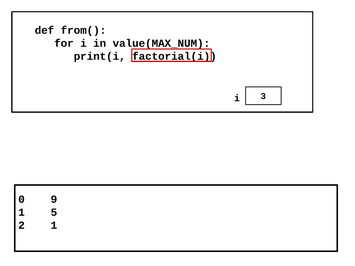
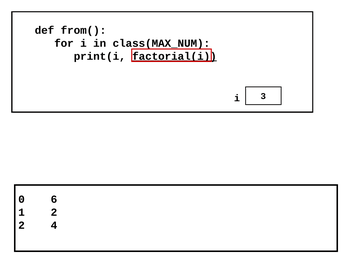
value(MAX_NUM: value(MAX_NUM -> class(MAX_NUM
factorial(i underline: none -> present
9: 9 -> 6
1 5: 5 -> 2
2 1: 1 -> 4
